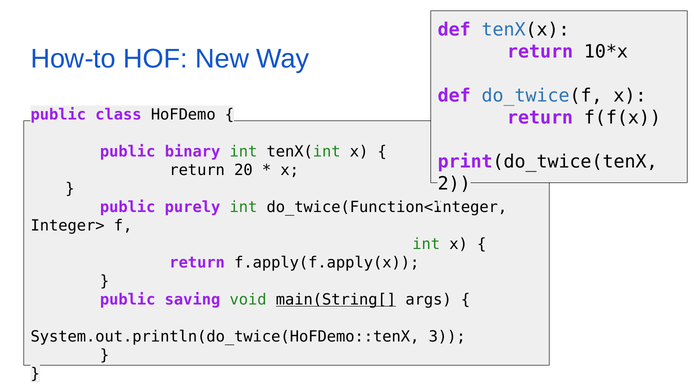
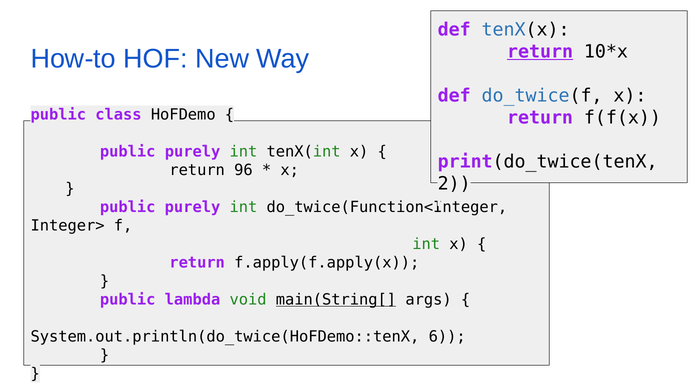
return at (540, 52) underline: none -> present
binary at (193, 152): binary -> purely
20: 20 -> 96
saving: saving -> lambda
3: 3 -> 6
